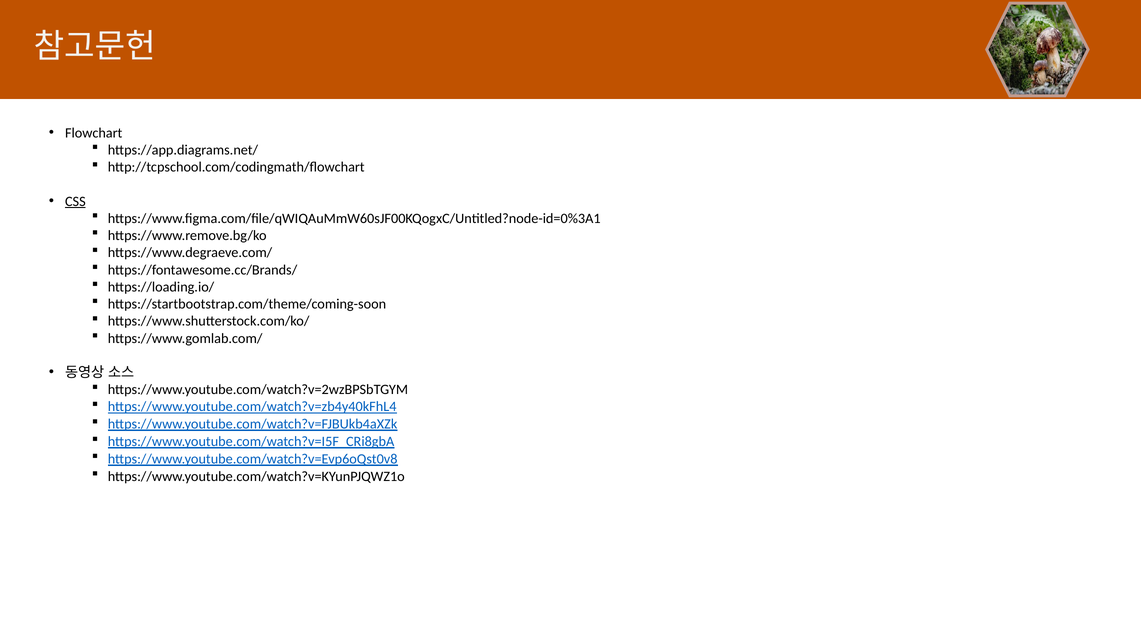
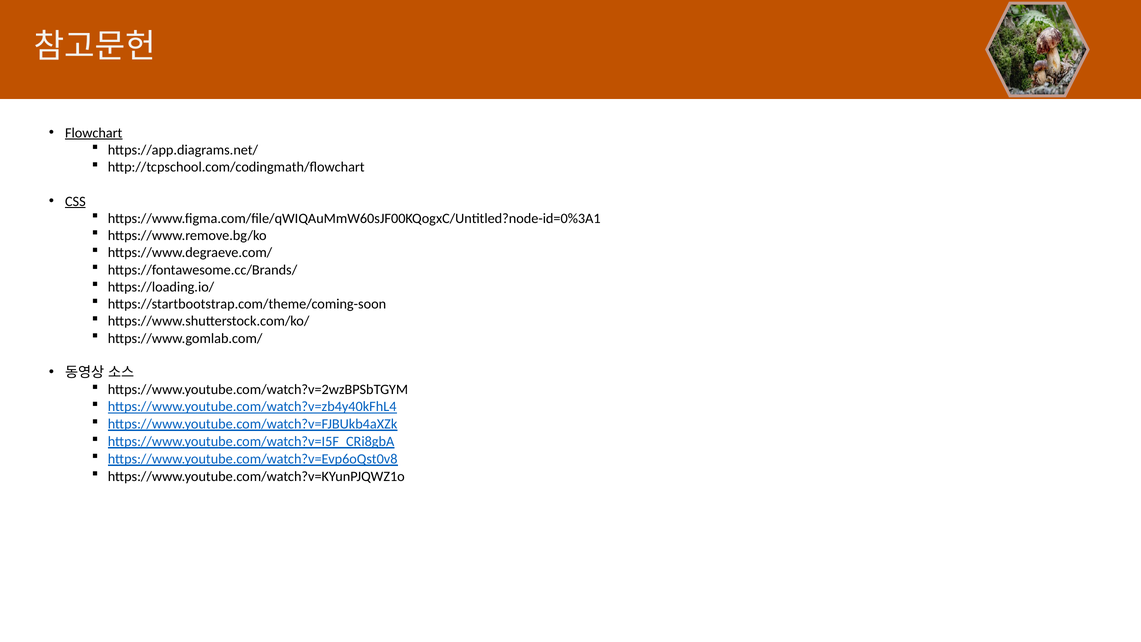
Flowchart underline: none -> present
